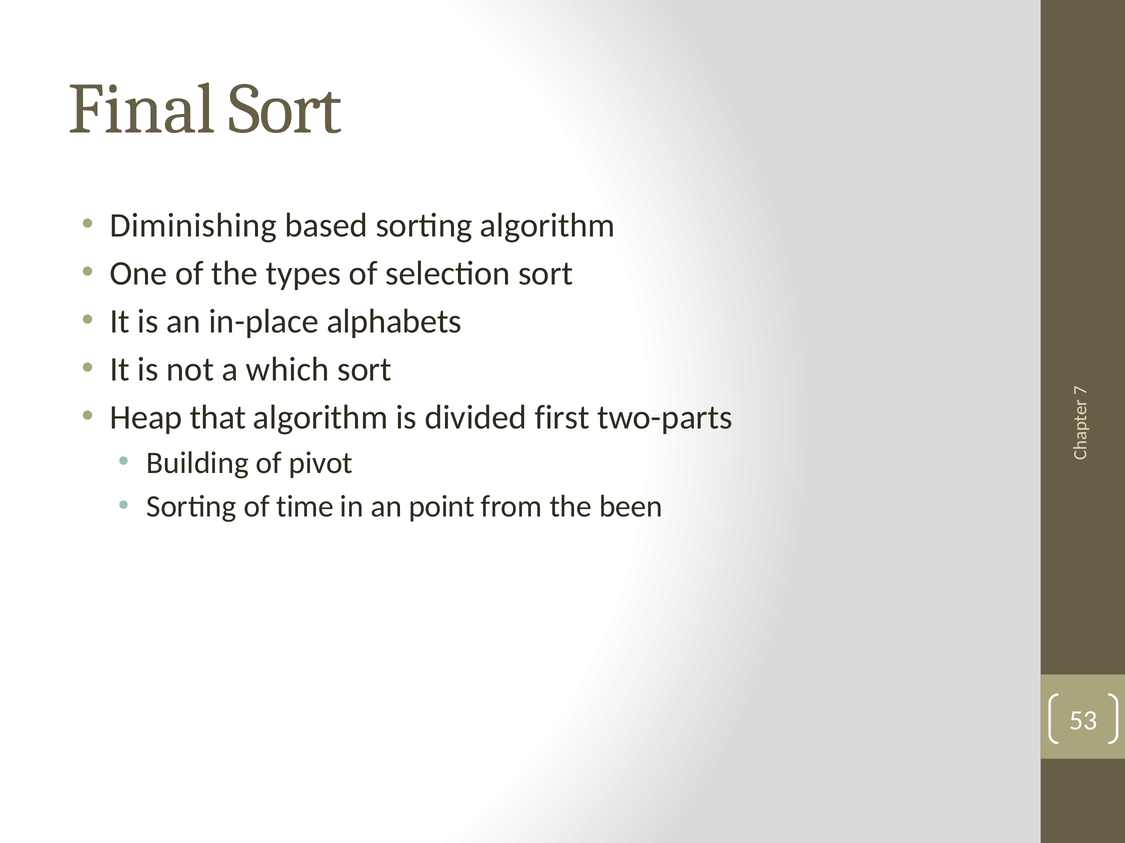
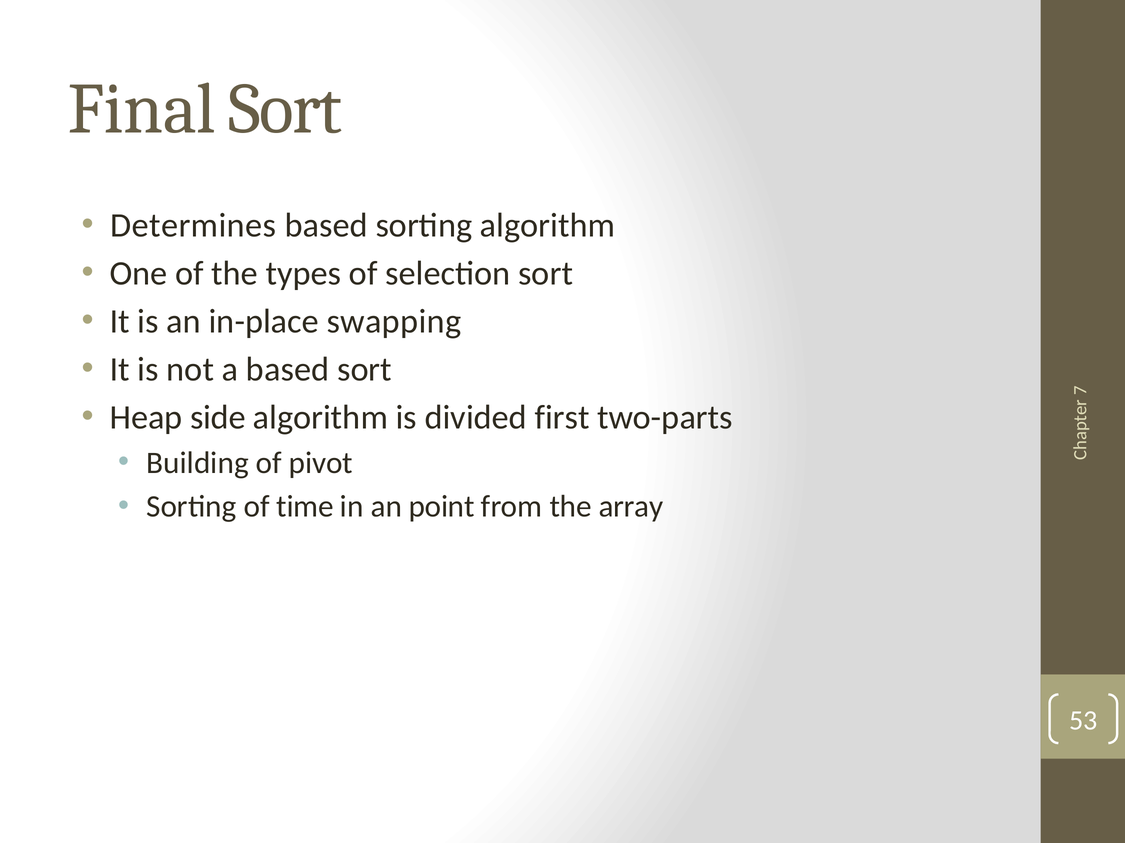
Diminishing: Diminishing -> Determines
alphabets: alphabets -> swapping
a which: which -> based
that: that -> side
been: been -> array
